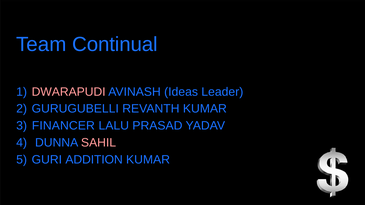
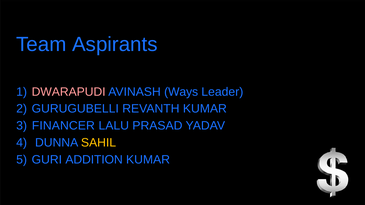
Continual: Continual -> Aspirants
Ideas: Ideas -> Ways
SAHIL colour: pink -> yellow
